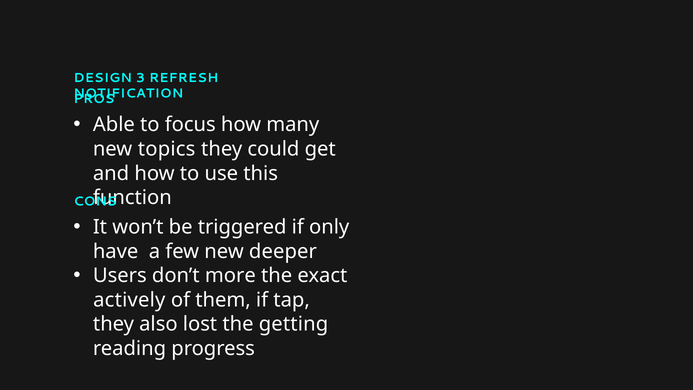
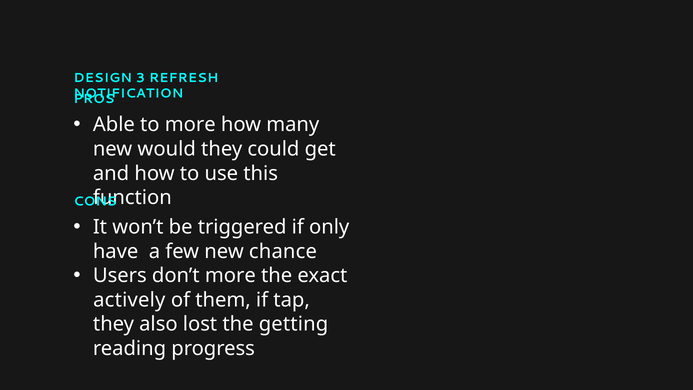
to focus: focus -> more
topics: topics -> would
deeper: deeper -> chance
